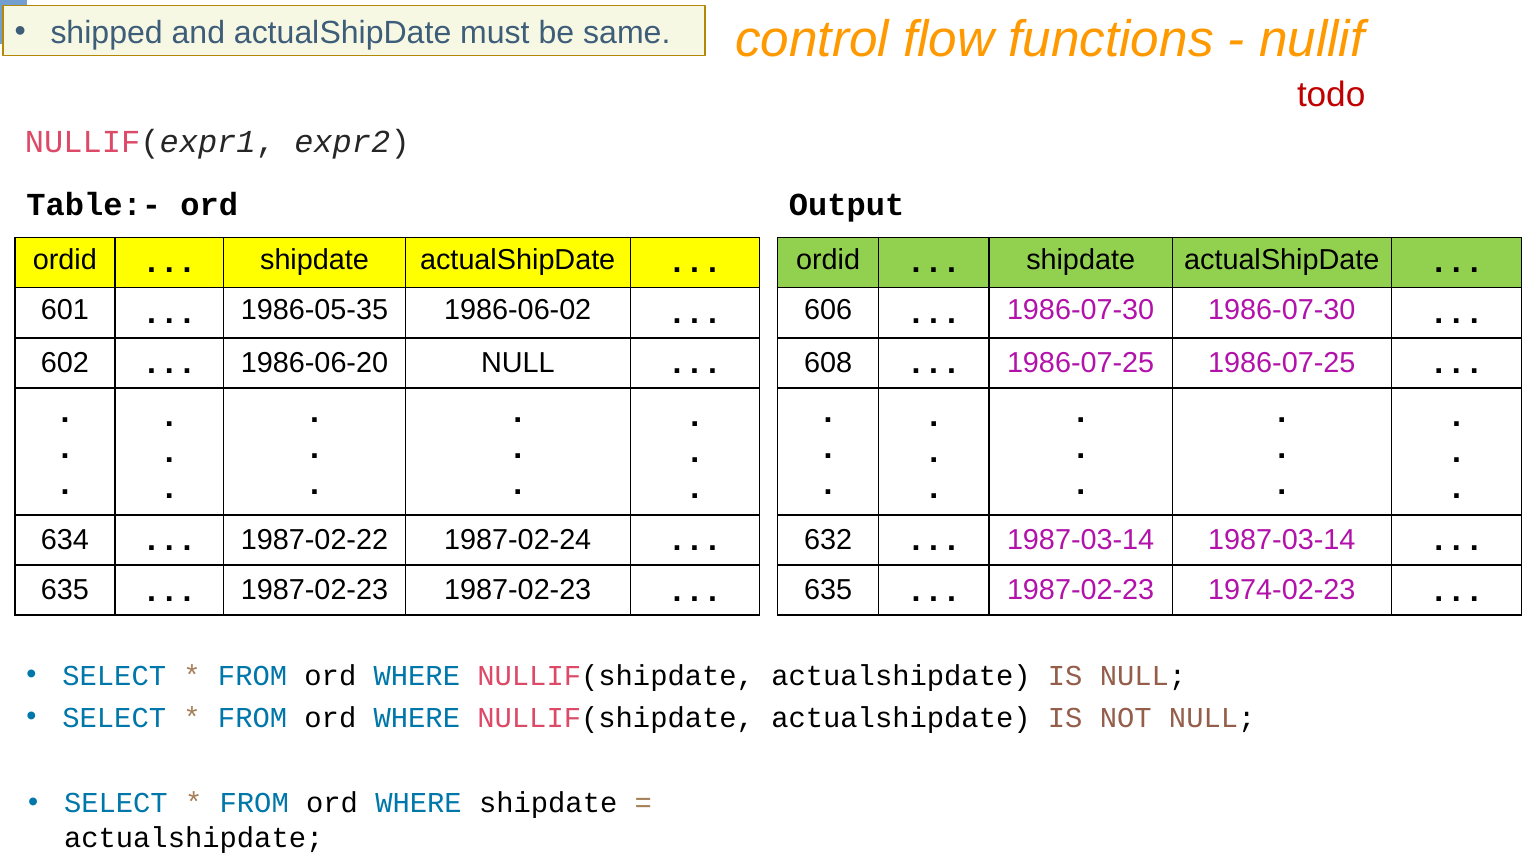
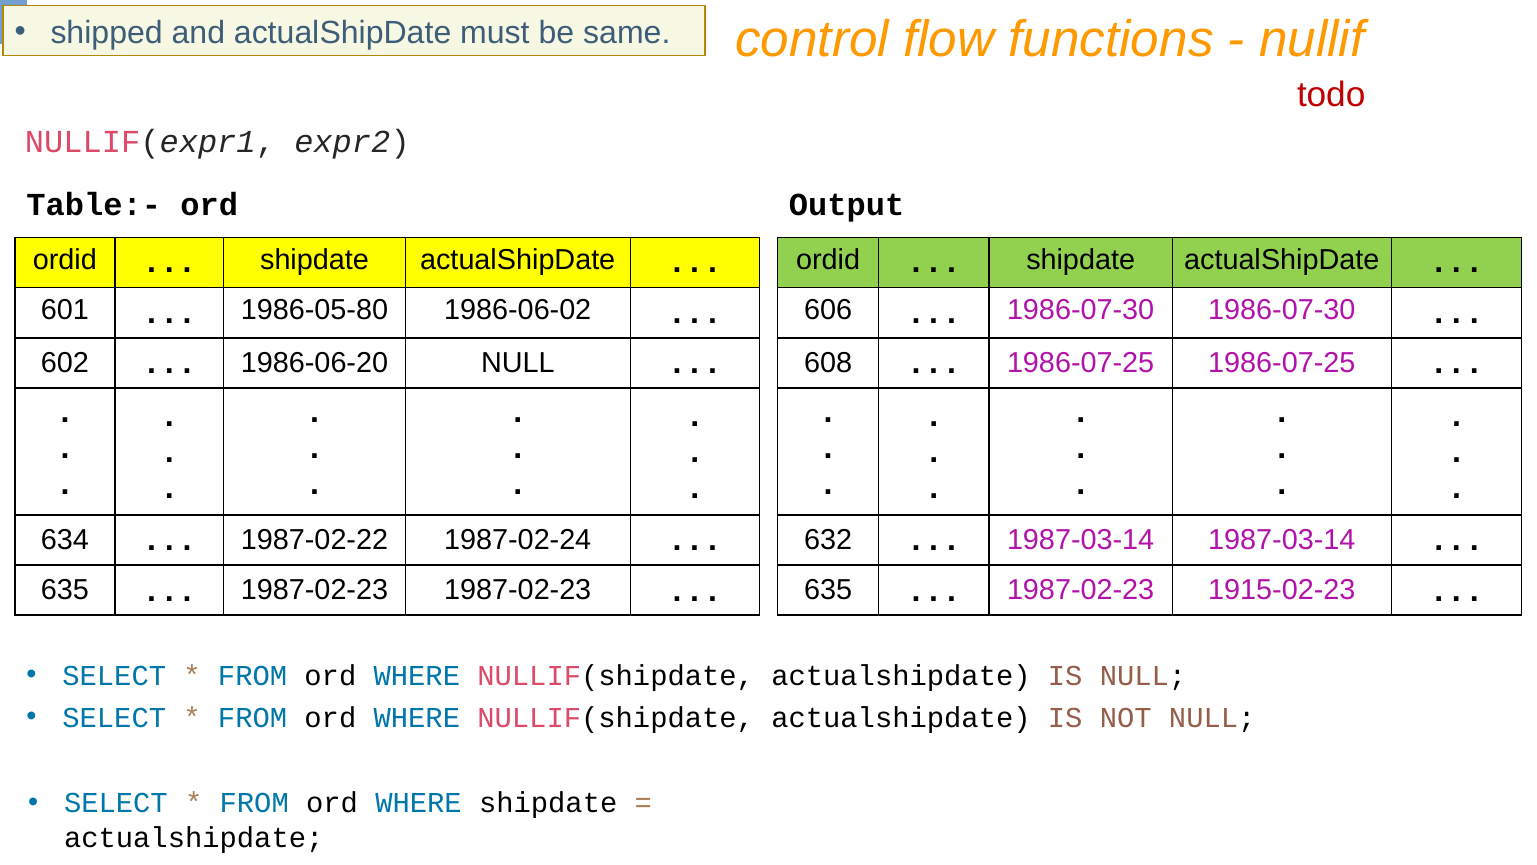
1986-05-35: 1986-05-35 -> 1986-05-80
1974-02-23: 1974-02-23 -> 1915-02-23
